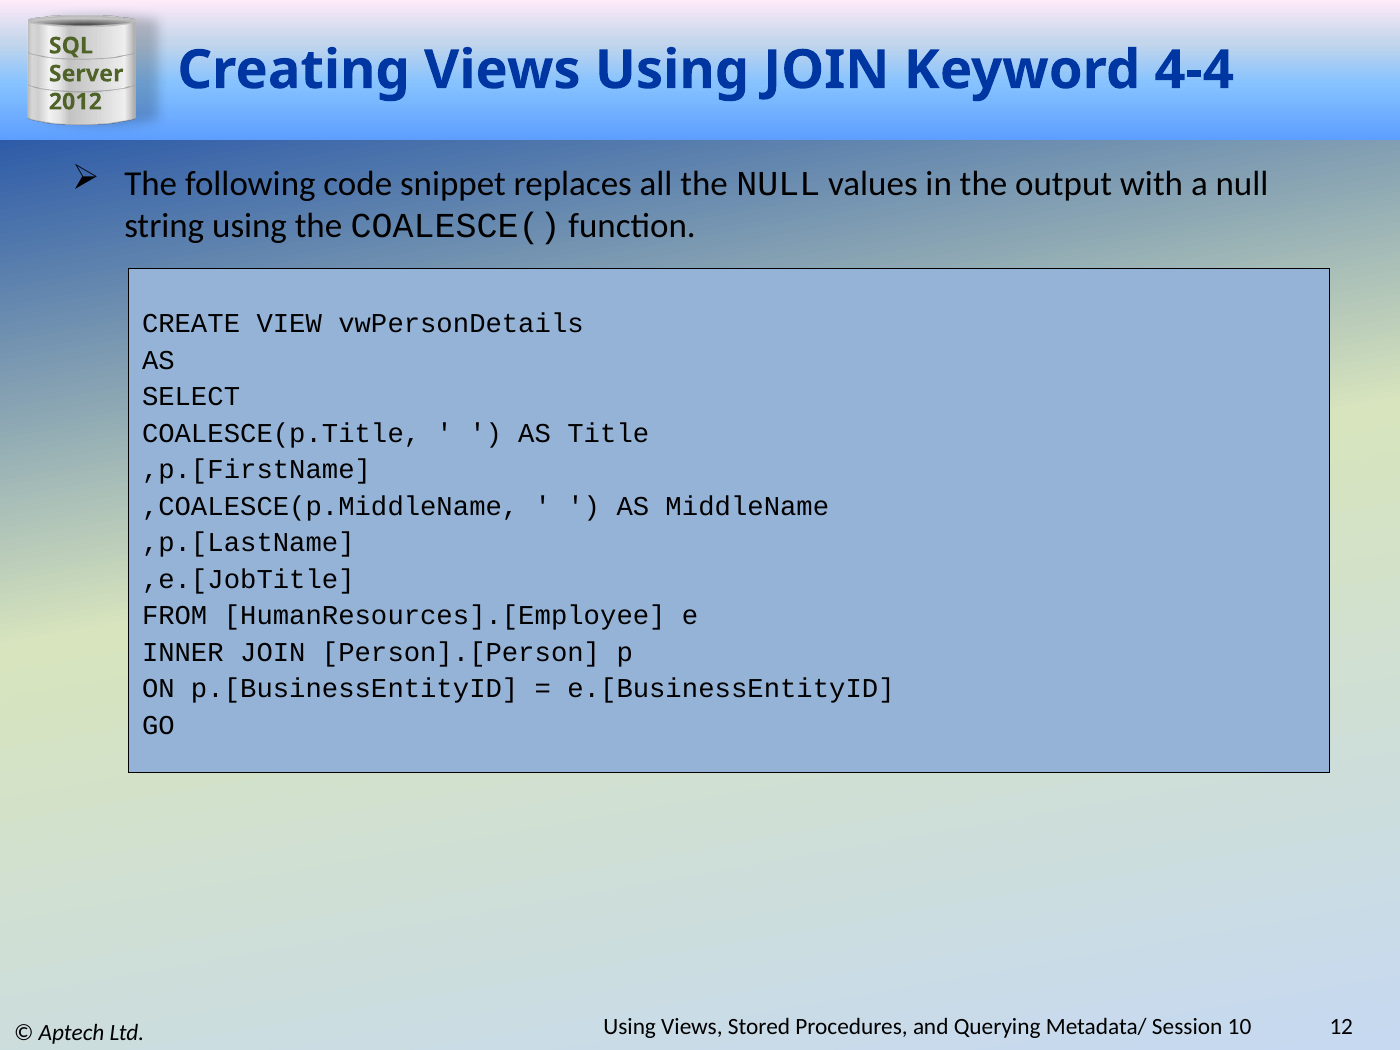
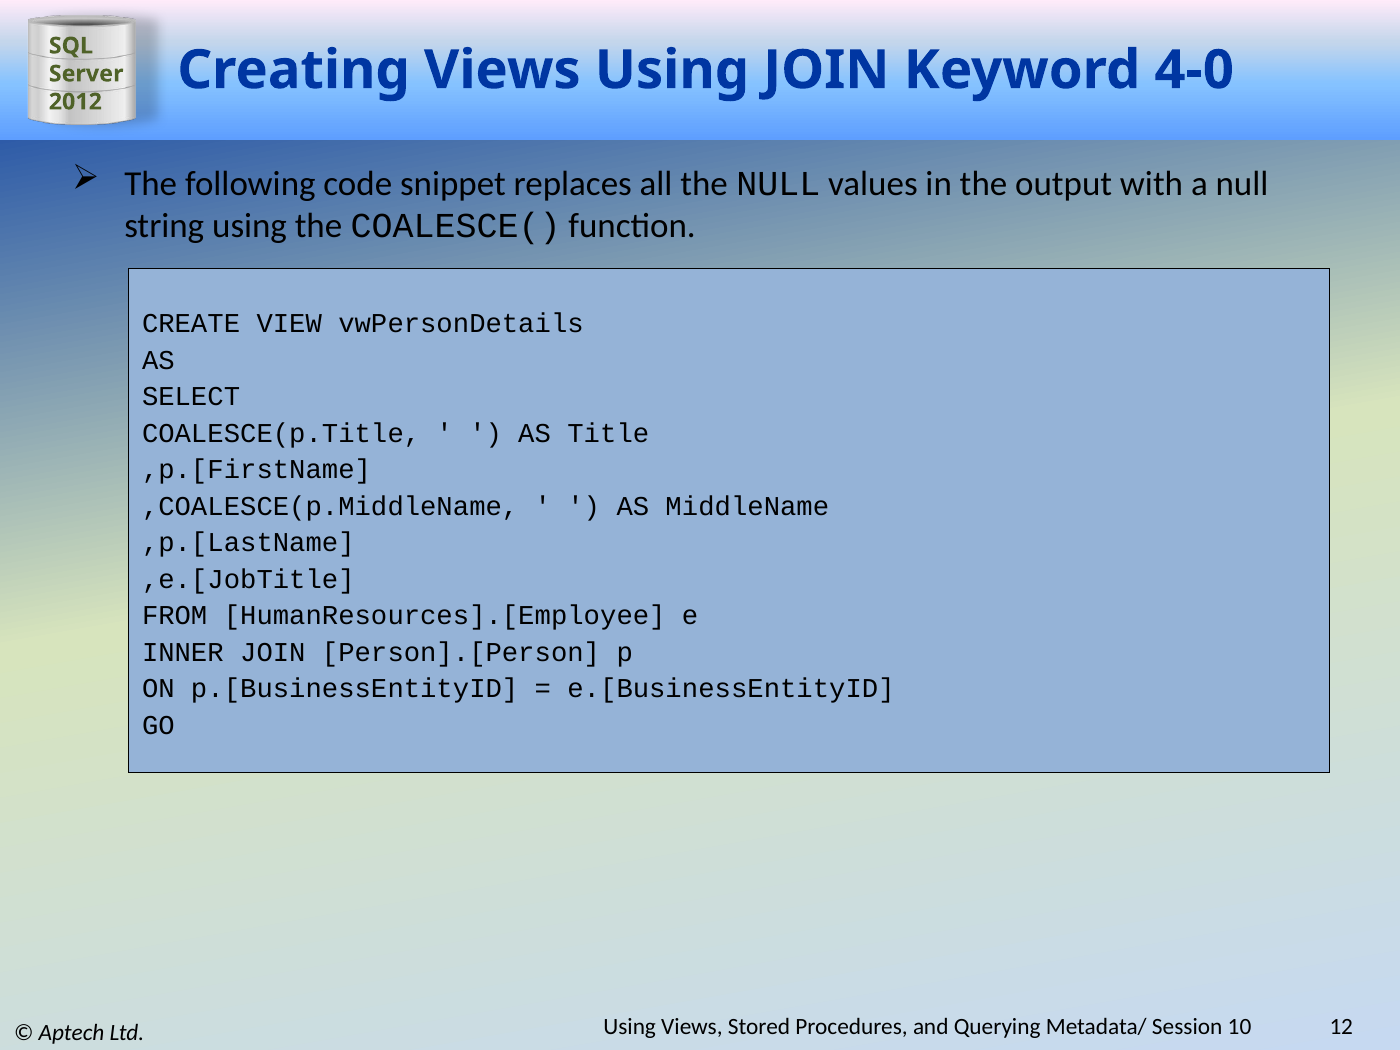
4-4: 4-4 -> 4-0
